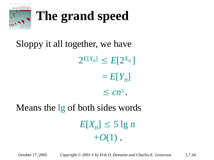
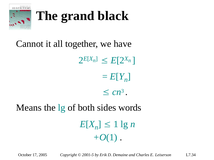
speed: speed -> black
Sloppy: Sloppy -> Cannot
5: 5 -> 1
